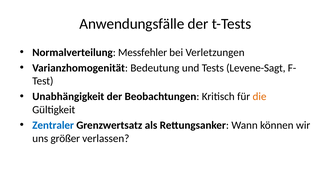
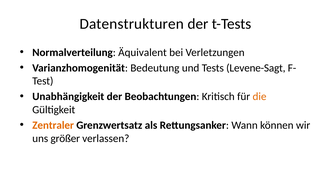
Anwendungsfälle: Anwendungsfälle -> Datenstrukturen
Messfehler: Messfehler -> Äquivalent
Zentraler colour: blue -> orange
